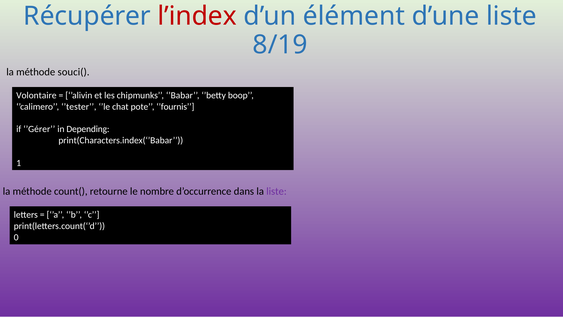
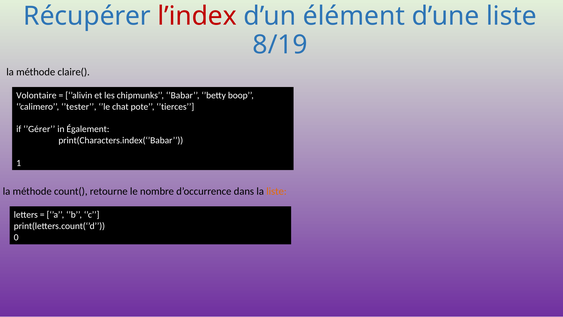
souci(: souci( -> claire(
’fournis: ’fournis -> ’tierces
Depending: Depending -> Également
liste at (276, 191) colour: purple -> orange
